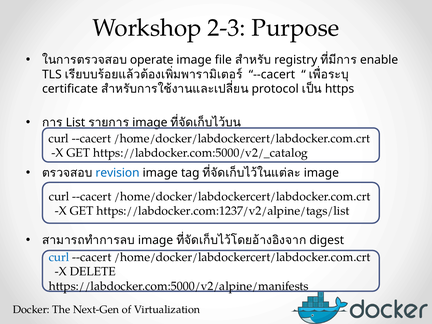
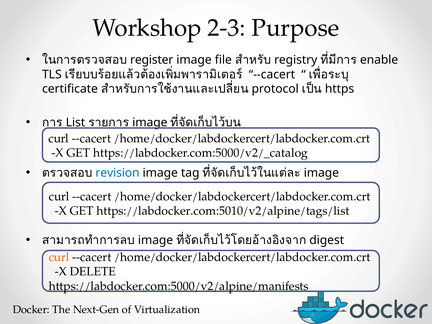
operate: operate -> register
https://labdocker.com:1237/v2/alpine/tags/list: https://labdocker.com:1237/v2/alpine/tags/list -> https://labdocker.com:5010/v2/alpine/tags/list
curl at (59, 257) colour: blue -> orange
